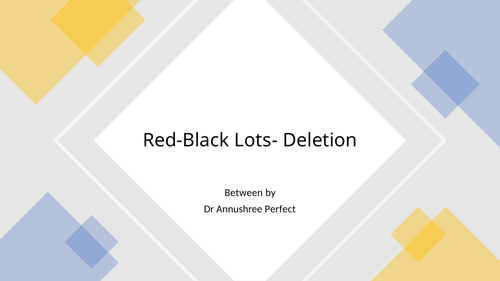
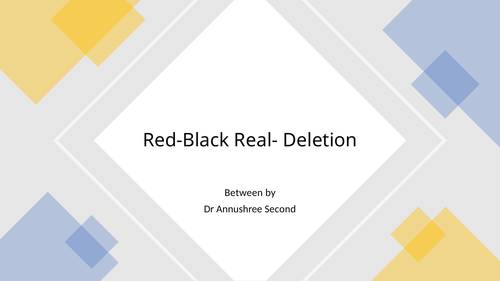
Lots-: Lots- -> Real-
Perfect: Perfect -> Second
